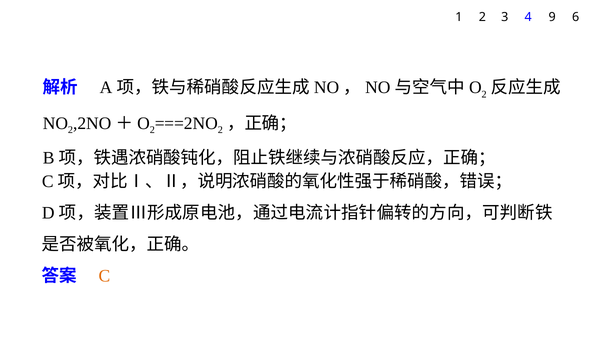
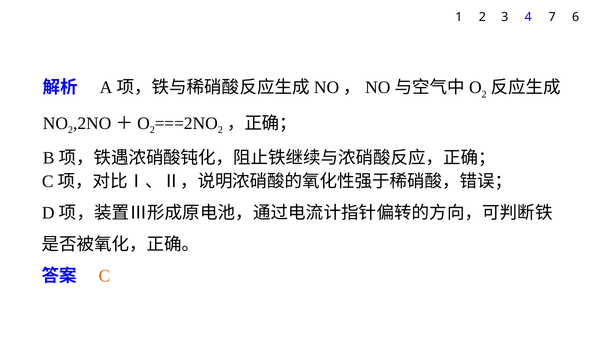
9: 9 -> 7
